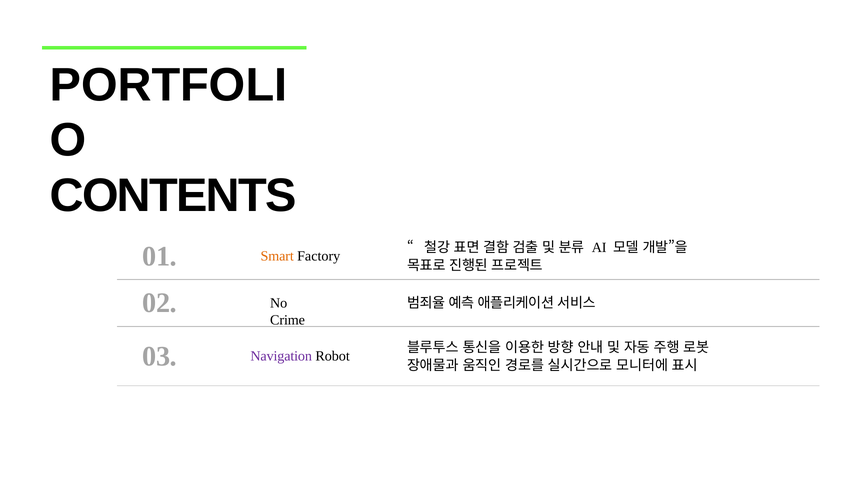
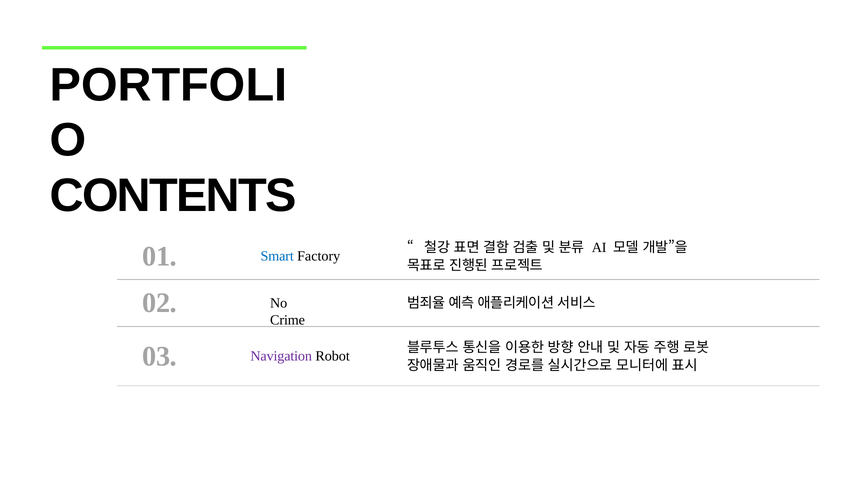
Smart colour: orange -> blue
